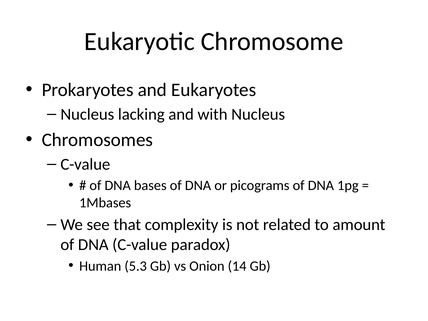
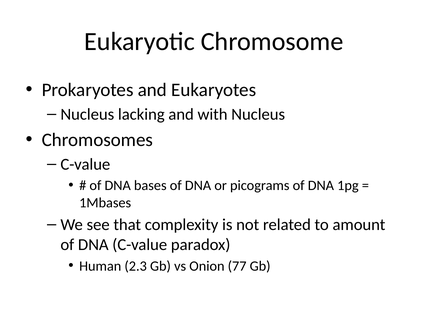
5.3: 5.3 -> 2.3
14: 14 -> 77
